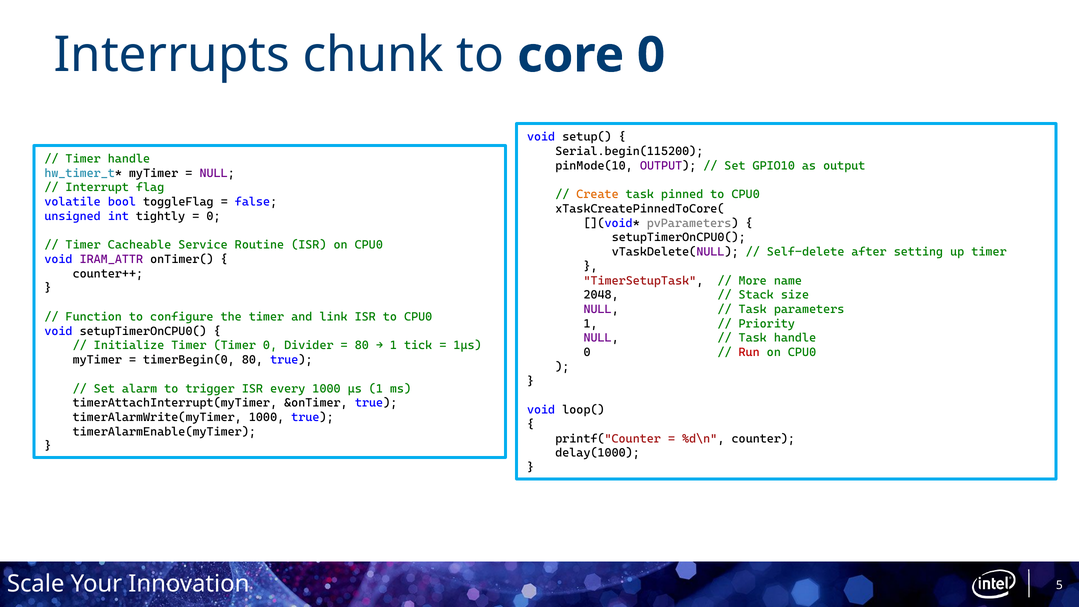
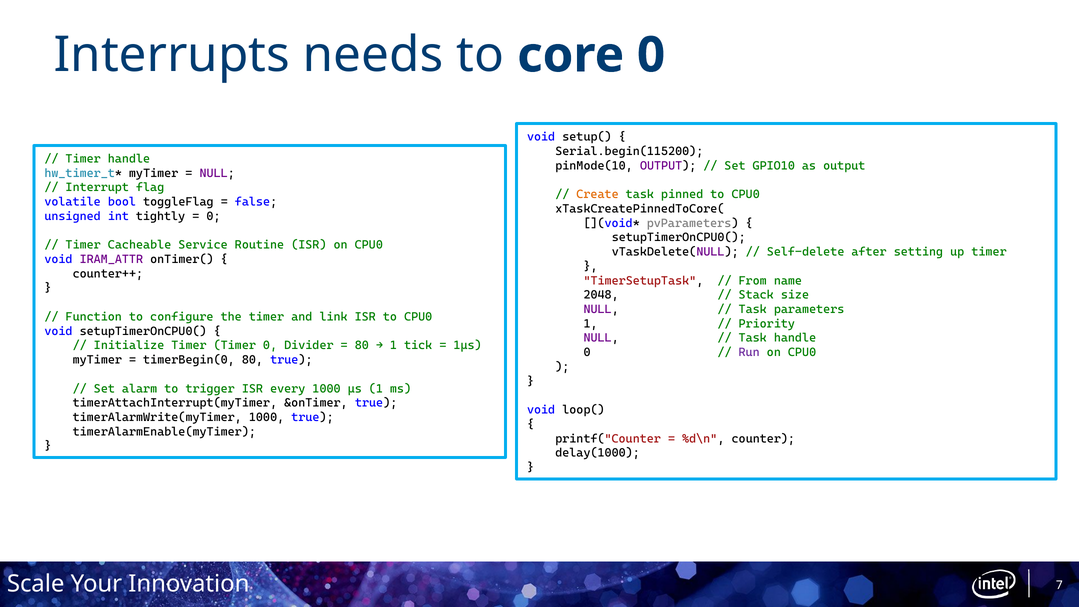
chunk: chunk -> needs
More: More -> From
Run colour: red -> purple
5: 5 -> 7
